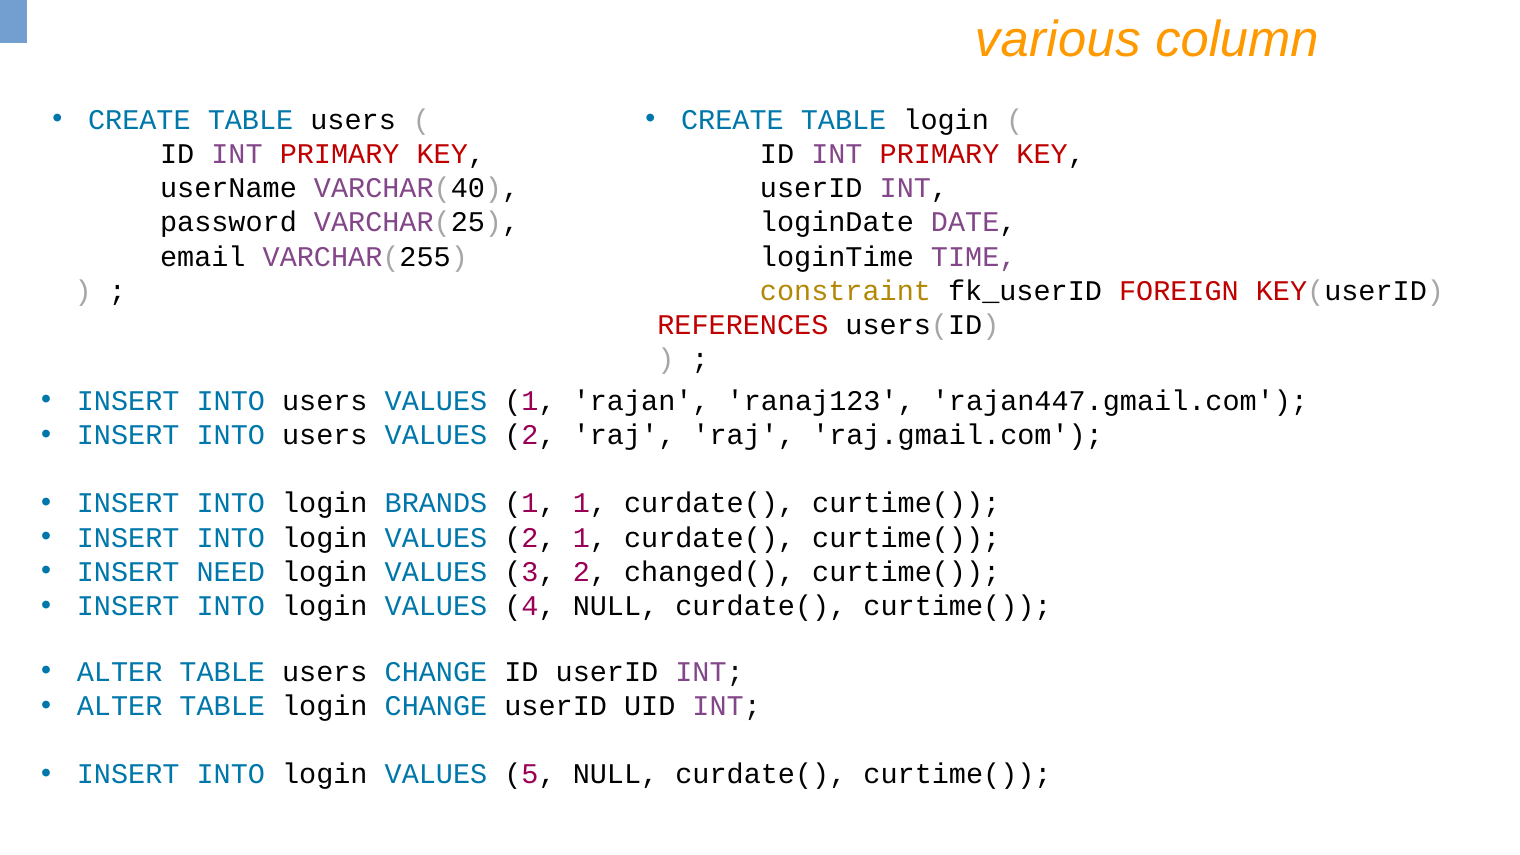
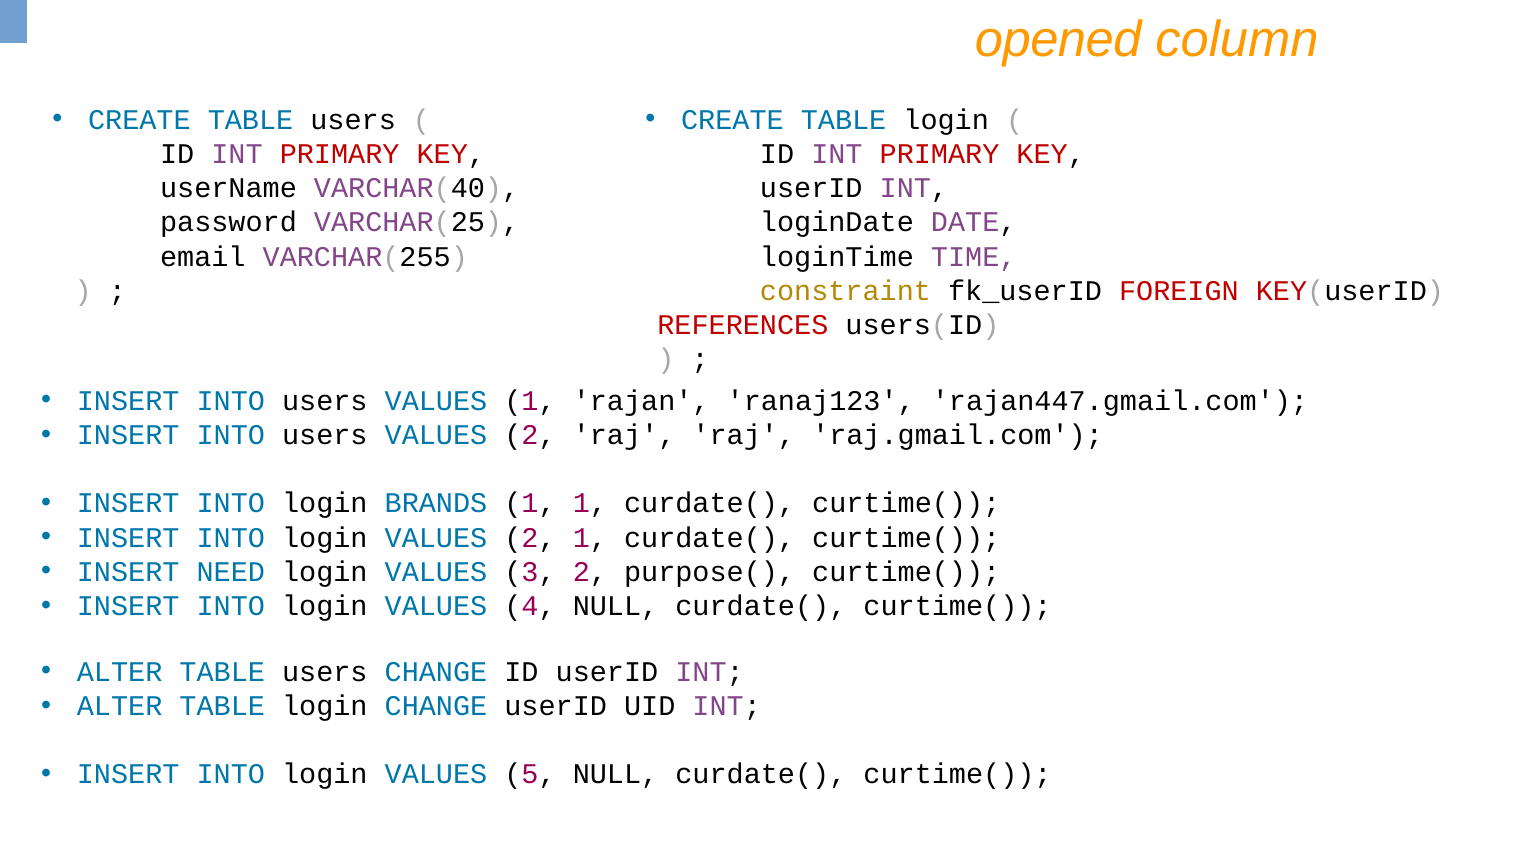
various: various -> opened
changed(: changed( -> purpose(
